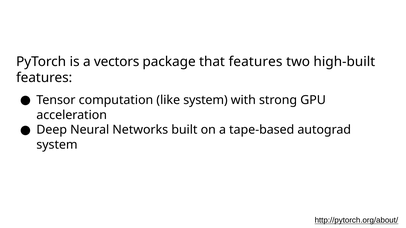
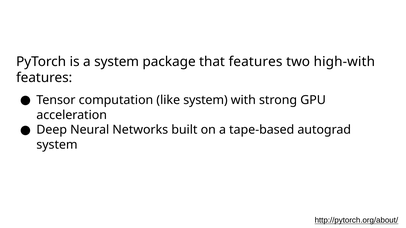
a vectors: vectors -> system
high-built: high-built -> high-with
